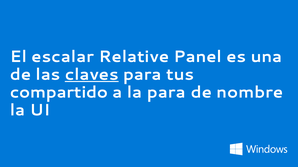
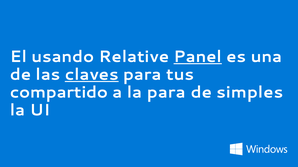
escalar: escalar -> usando
Panel underline: none -> present
nombre: nombre -> simples
